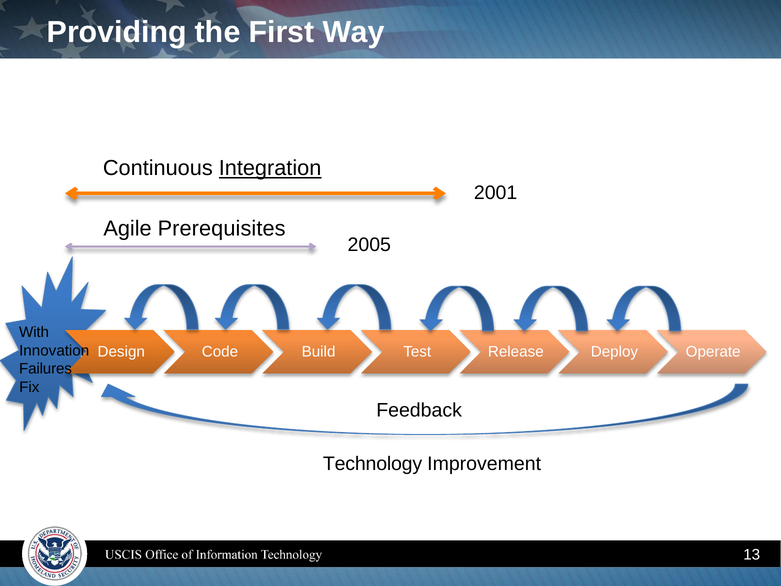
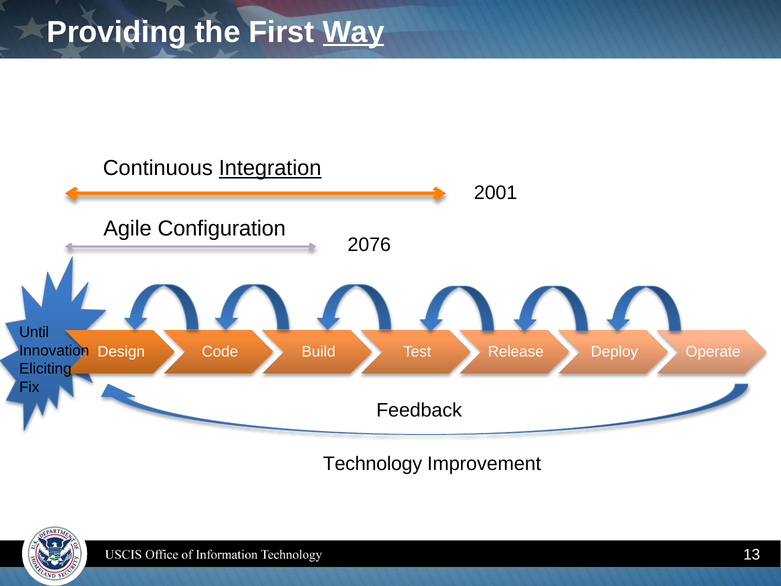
Way underline: none -> present
Prerequisites: Prerequisites -> Configuration
2005: 2005 -> 2076
With: With -> Until
Failures: Failures -> Eliciting
